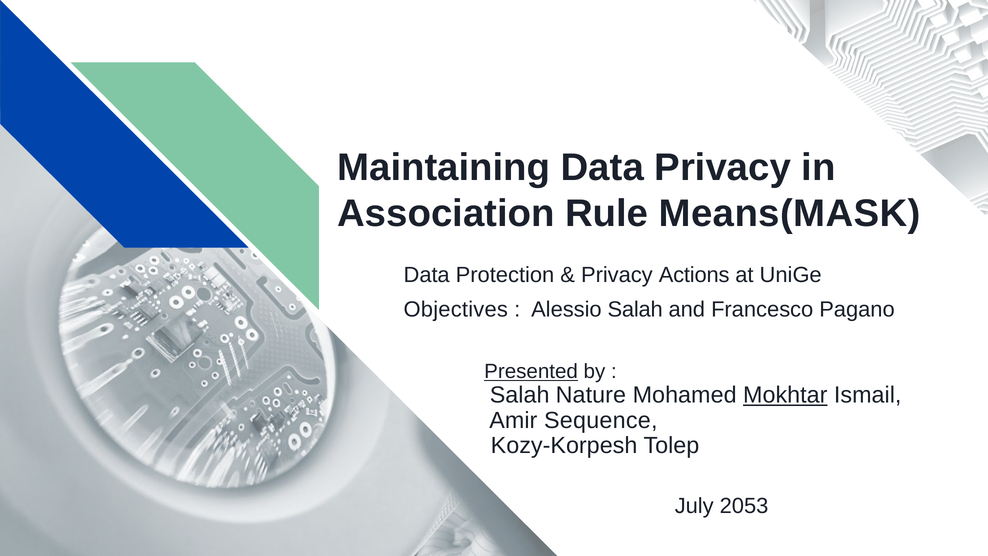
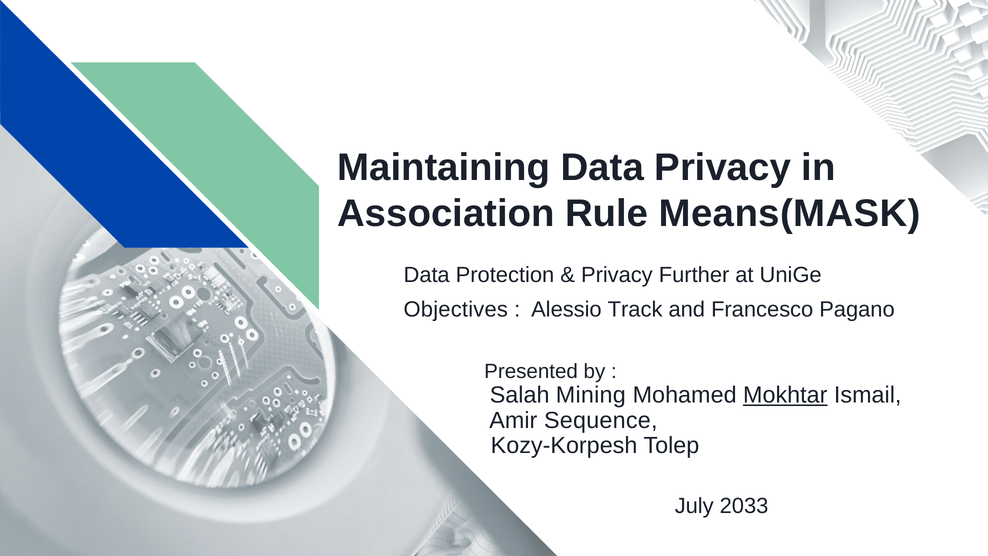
Actions: Actions -> Further
Alessio Salah: Salah -> Track
Presented underline: present -> none
Nature: Nature -> Mining
2053: 2053 -> 2033
